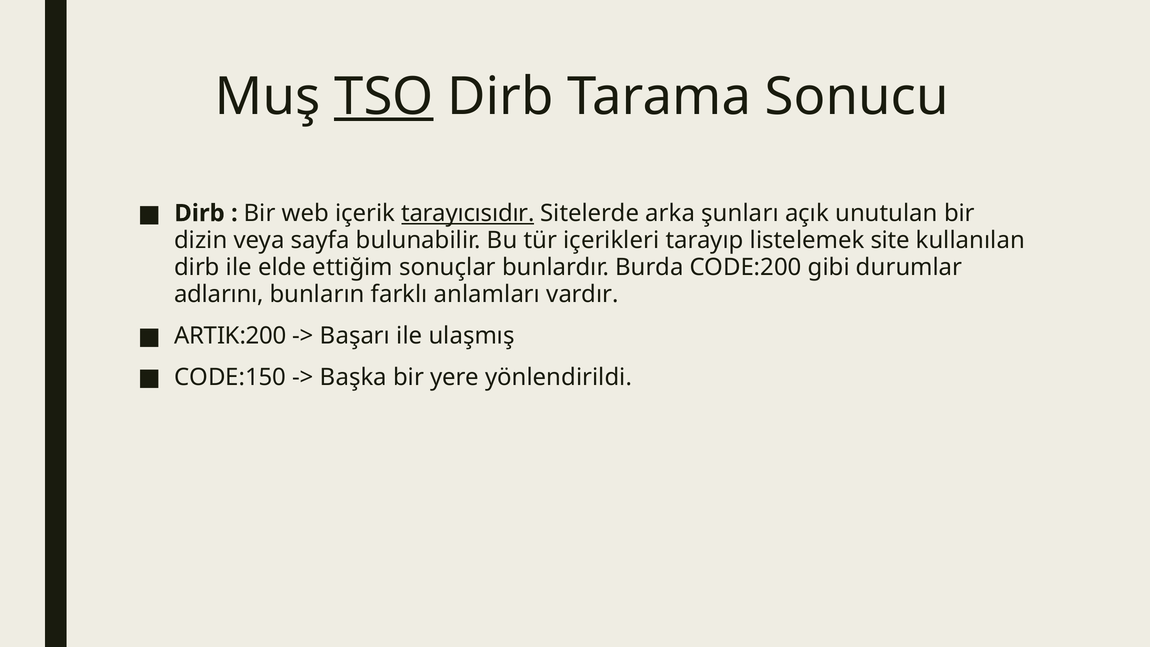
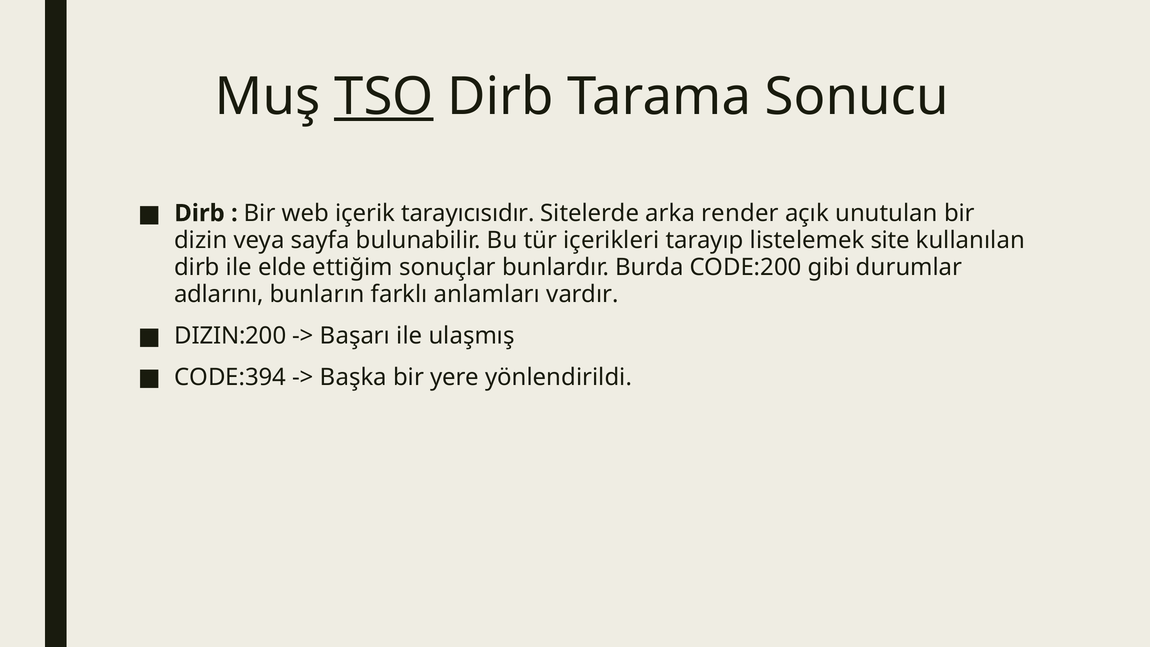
tarayıcısıdır underline: present -> none
şunları: şunları -> render
ARTIK:200: ARTIK:200 -> DIZIN:200
CODE:150: CODE:150 -> CODE:394
